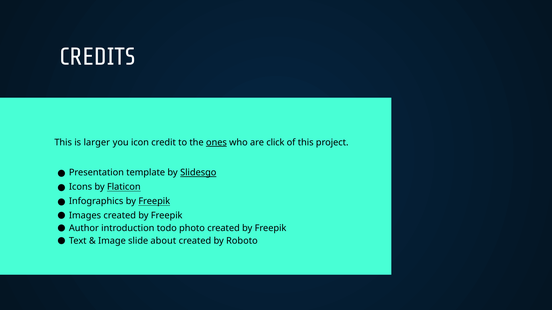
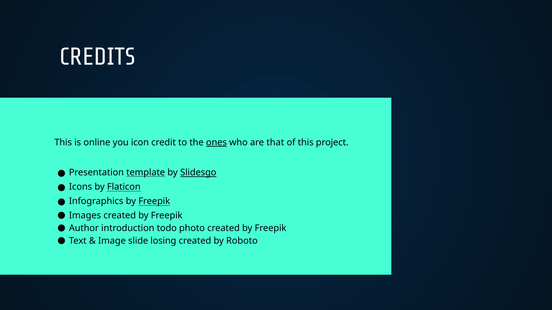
larger: larger -> online
click: click -> that
template underline: none -> present
about: about -> losing
